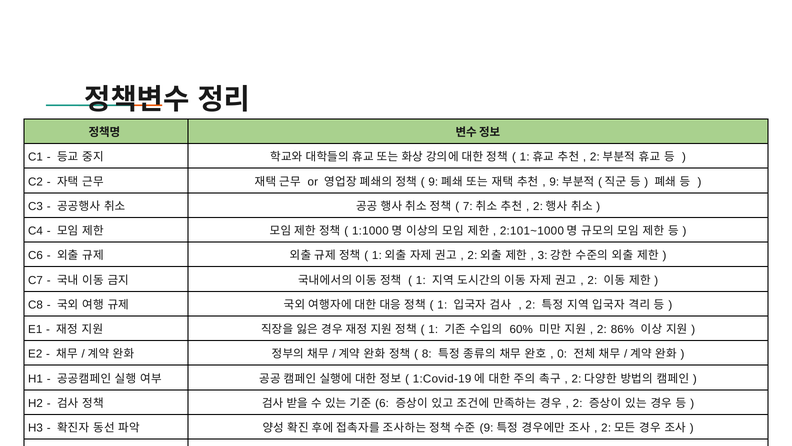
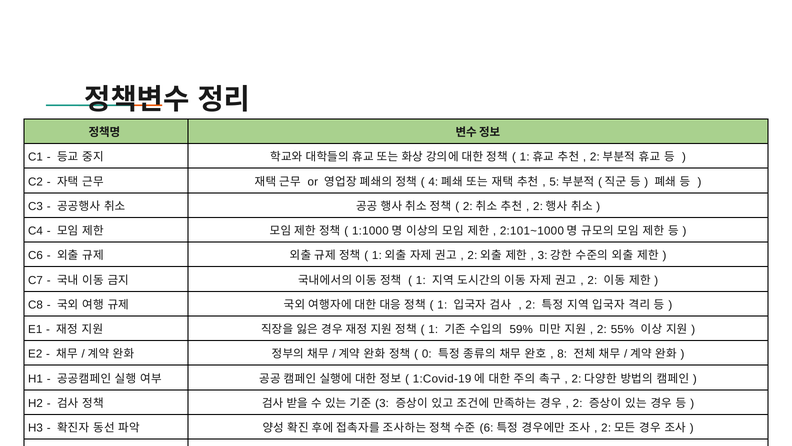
9 at (433, 182): 9 -> 4
9 at (554, 182): 9 -> 5
7 at (468, 206): 7 -> 2
60%: 60% -> 59%
86%: 86% -> 55%
8 at (427, 354): 8 -> 0
0 at (562, 354): 0 -> 8
6 at (382, 403): 6 -> 3
9 at (487, 428): 9 -> 6
